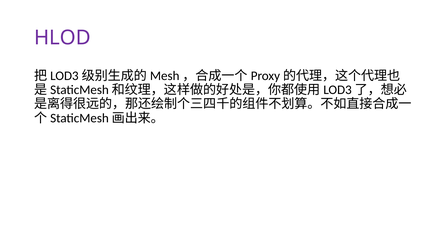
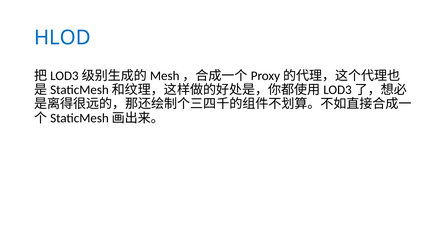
HLOD colour: purple -> blue
